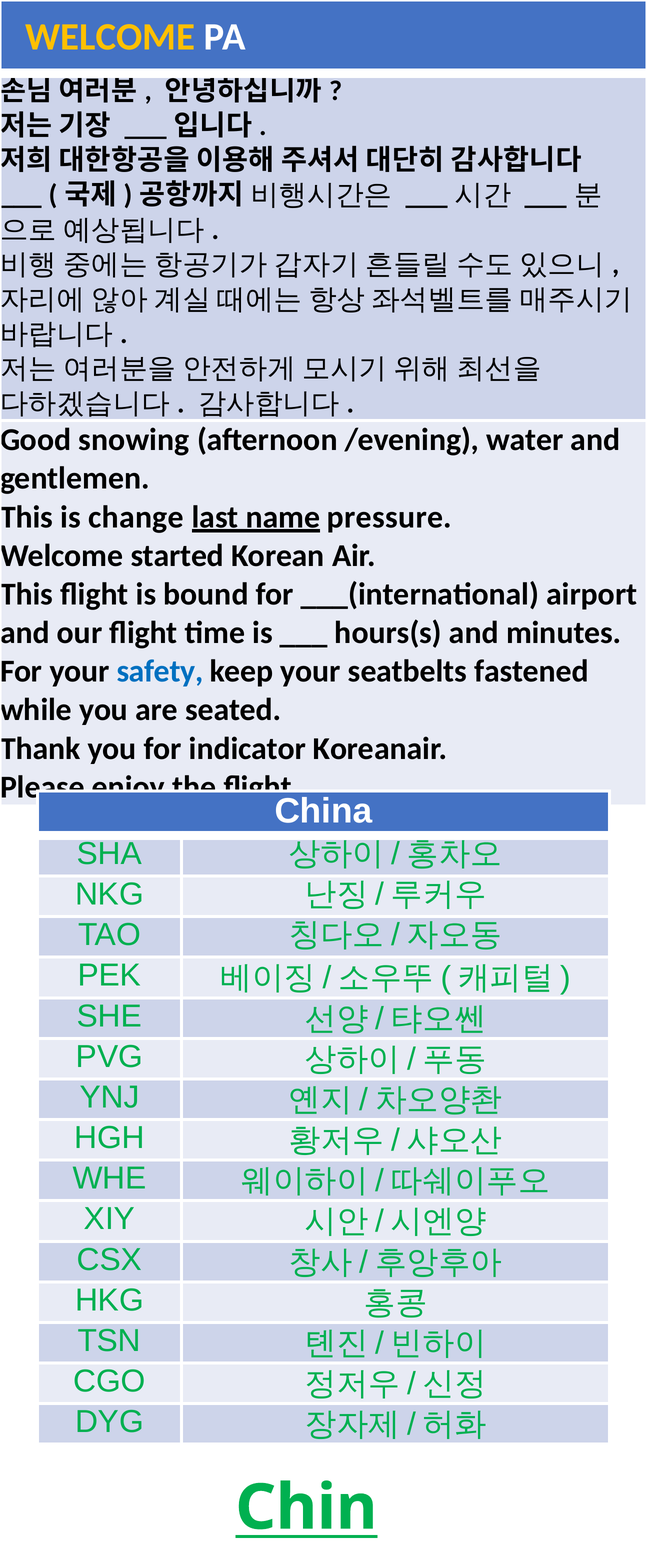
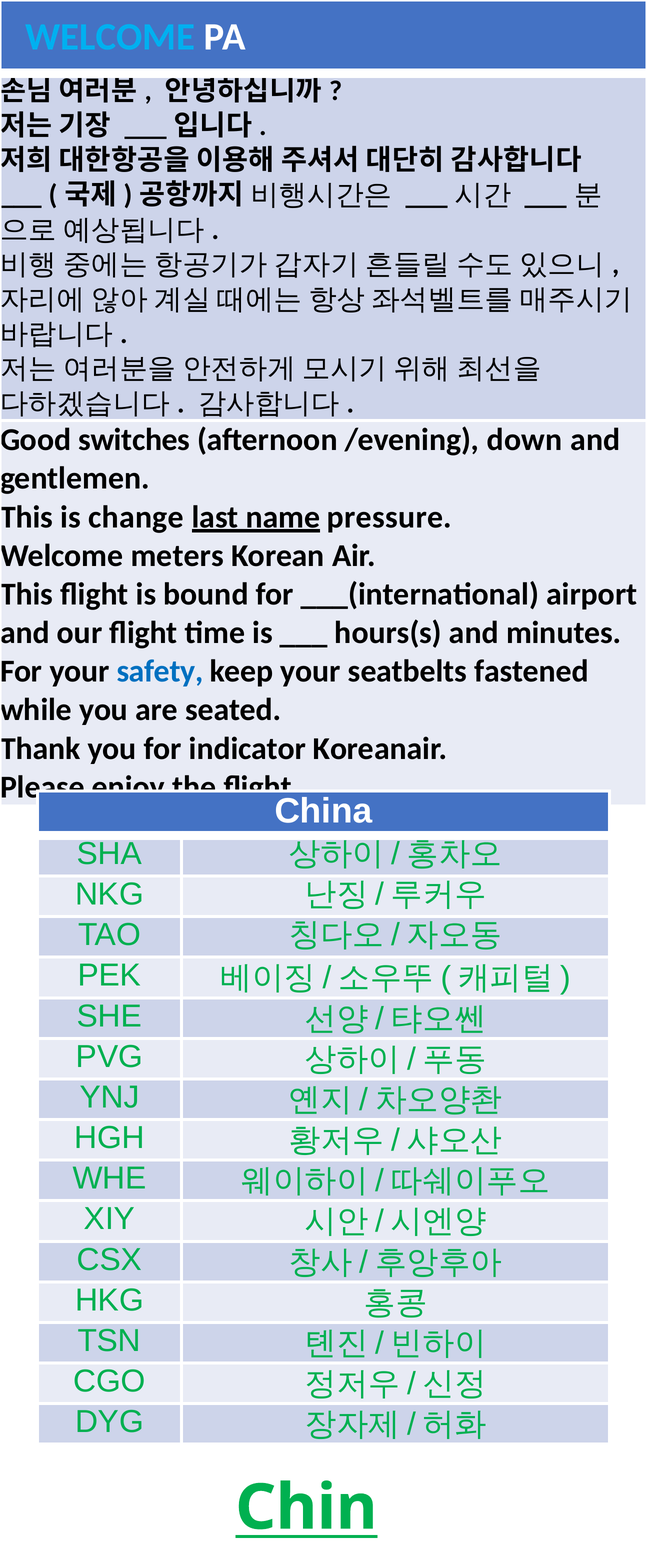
WELCOME at (110, 37) colour: yellow -> light blue
snowing: snowing -> switches
water: water -> down
started: started -> meters
